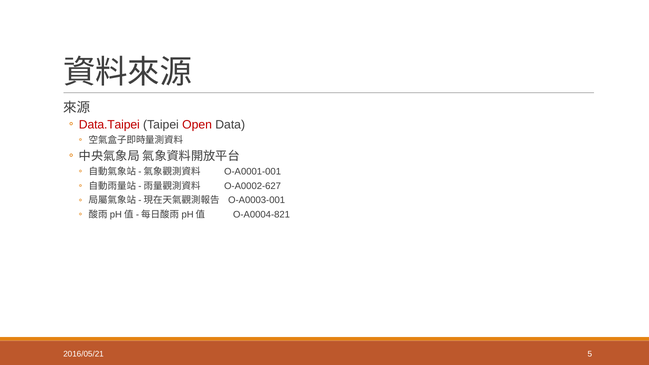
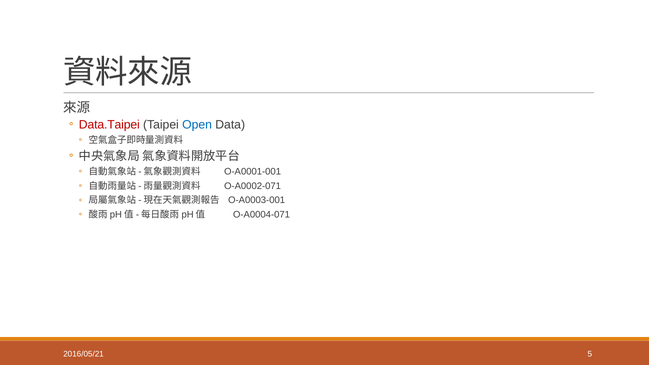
Open colour: red -> blue
O-A0002-627: O-A0002-627 -> O-A0002-071
O-A0004-821: O-A0004-821 -> O-A0004-071
